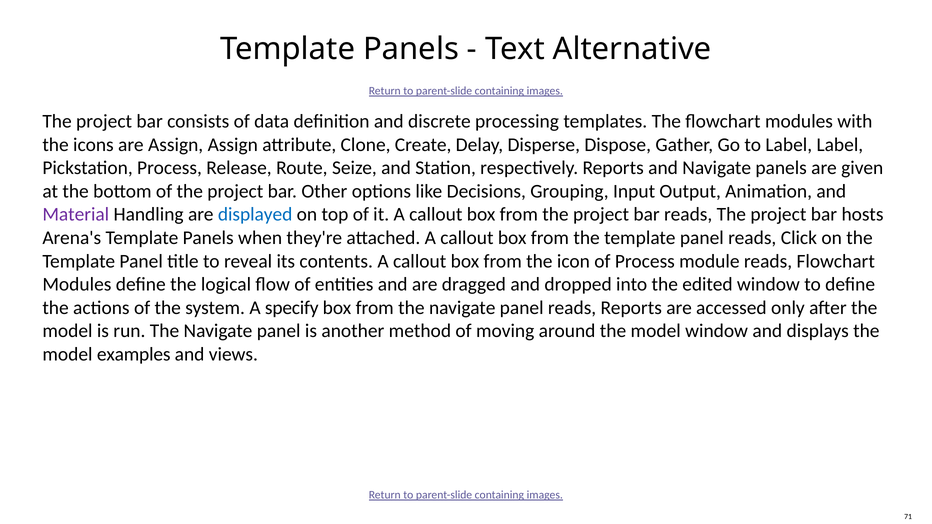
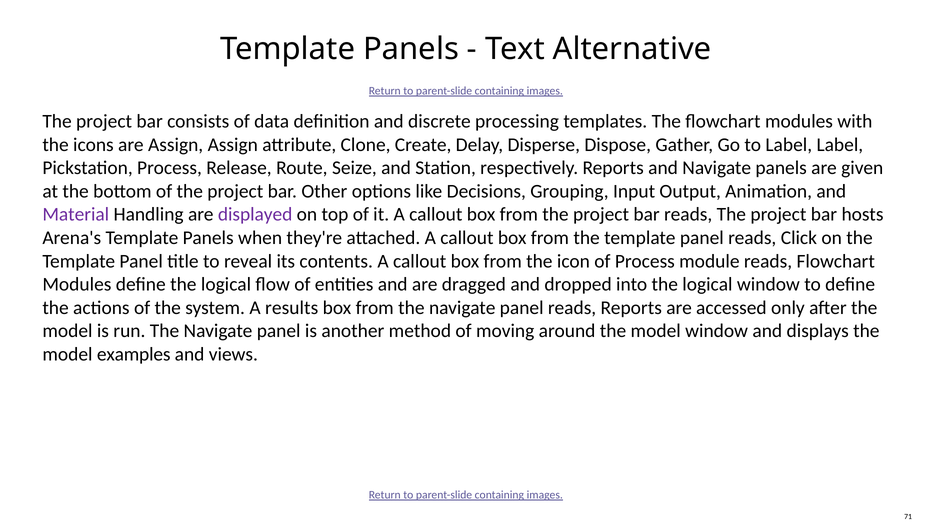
displayed colour: blue -> purple
into the edited: edited -> logical
specify: specify -> results
